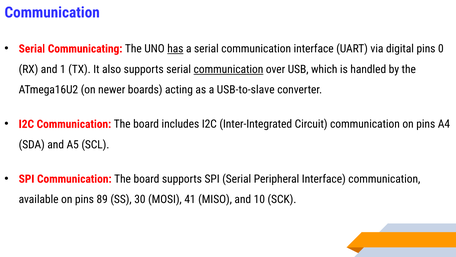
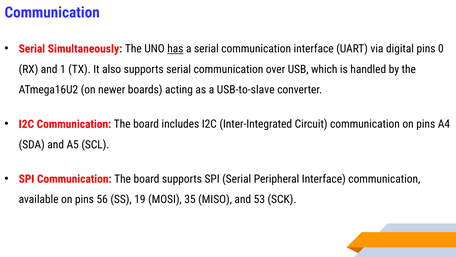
Communicating: Communicating -> Simultaneously
communication at (228, 69) underline: present -> none
89: 89 -> 56
30: 30 -> 19
41: 41 -> 35
10: 10 -> 53
